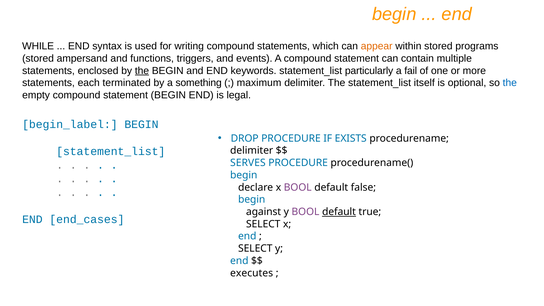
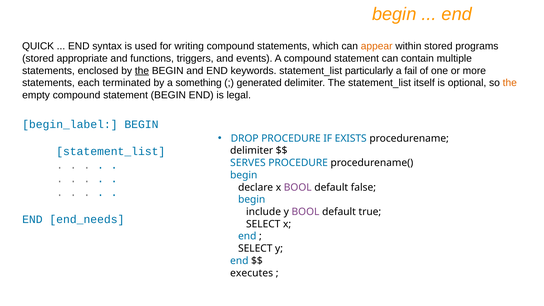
WHILE: WHILE -> QUICK
ampersand: ampersand -> appropriate
maximum: maximum -> generated
the at (510, 83) colour: blue -> orange
against: against -> include
default at (339, 212) underline: present -> none
end_cases: end_cases -> end_needs
